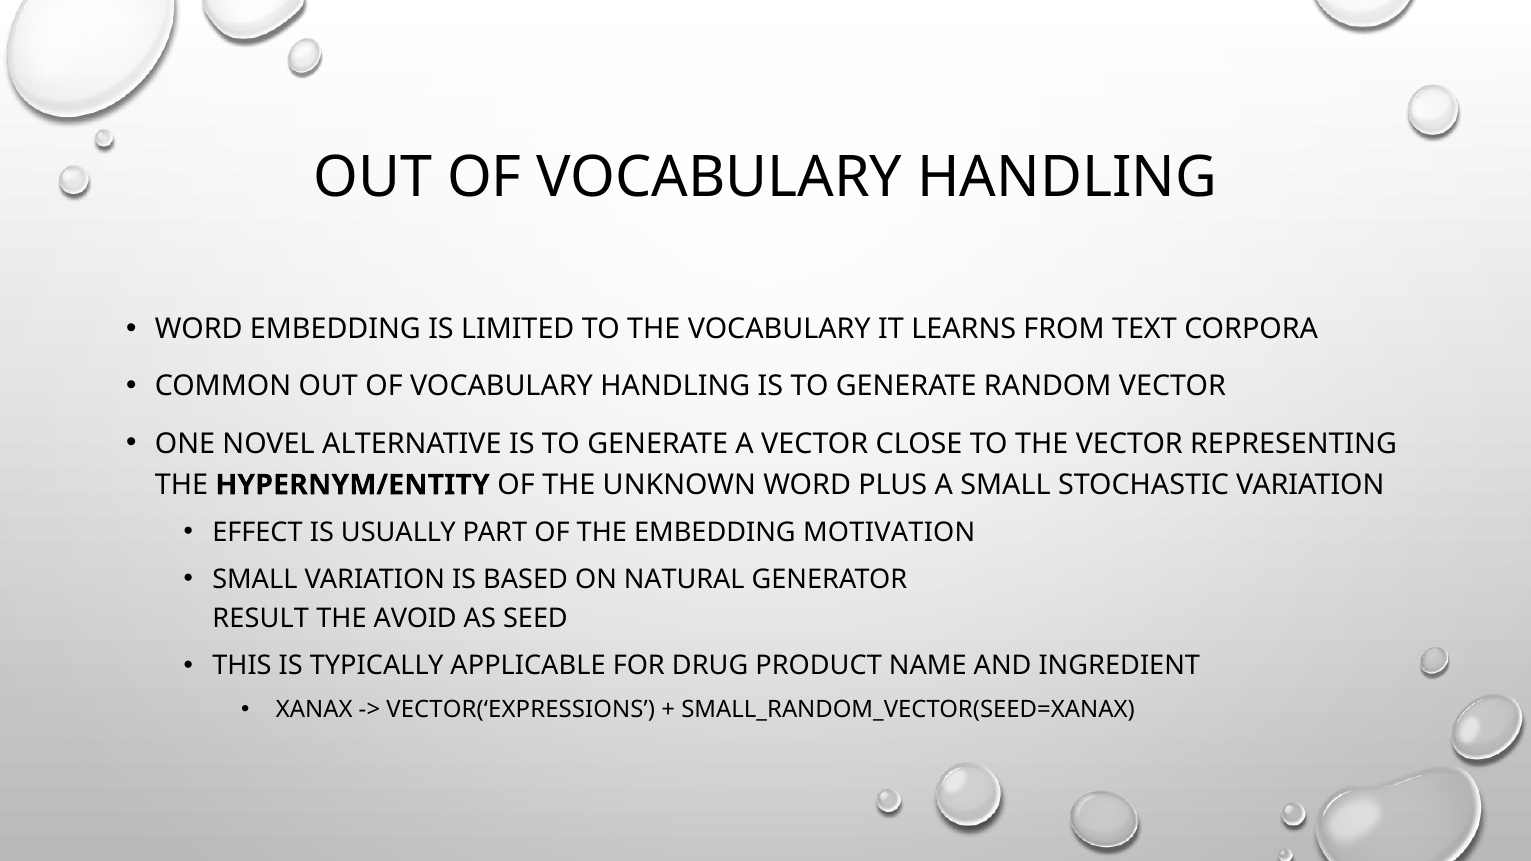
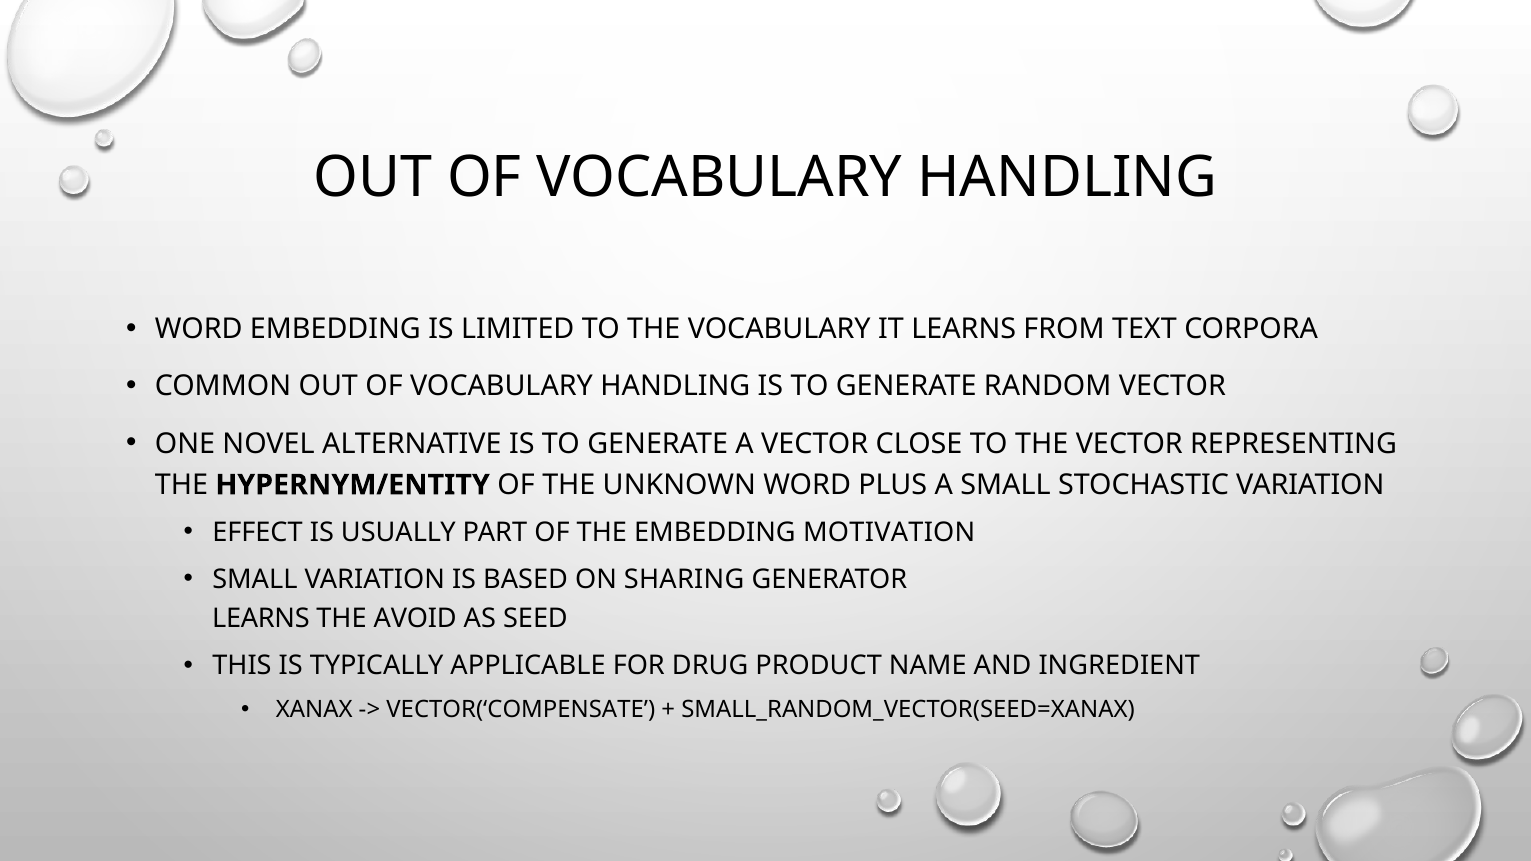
NATURAL: NATURAL -> SHARING
RESULT at (261, 619): RESULT -> LEARNS
VECTOR(‘EXPRESSIONS: VECTOR(‘EXPRESSIONS -> VECTOR(‘COMPENSATE
